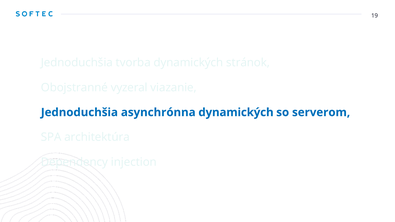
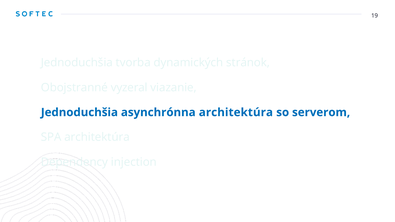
asynchrónna dynamických: dynamických -> architektúra
